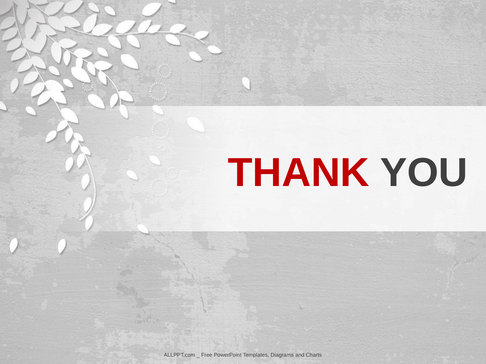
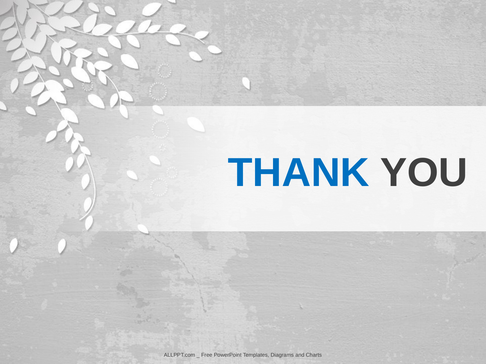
THANK colour: red -> blue
